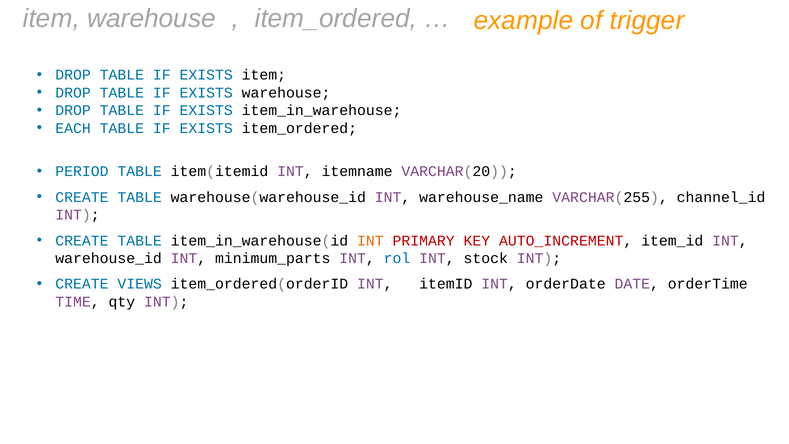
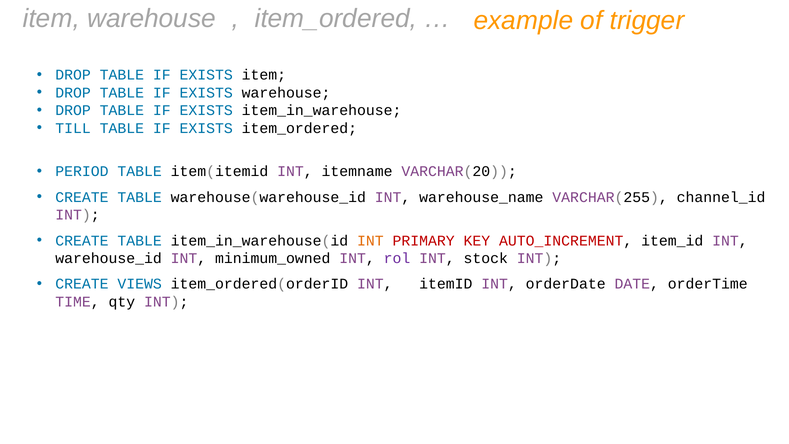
EACH: EACH -> TILL
minimum_parts: minimum_parts -> minimum_owned
rol colour: blue -> purple
